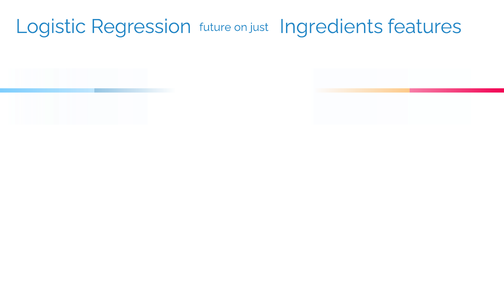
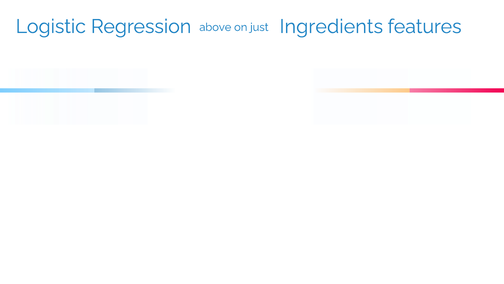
future: future -> above
